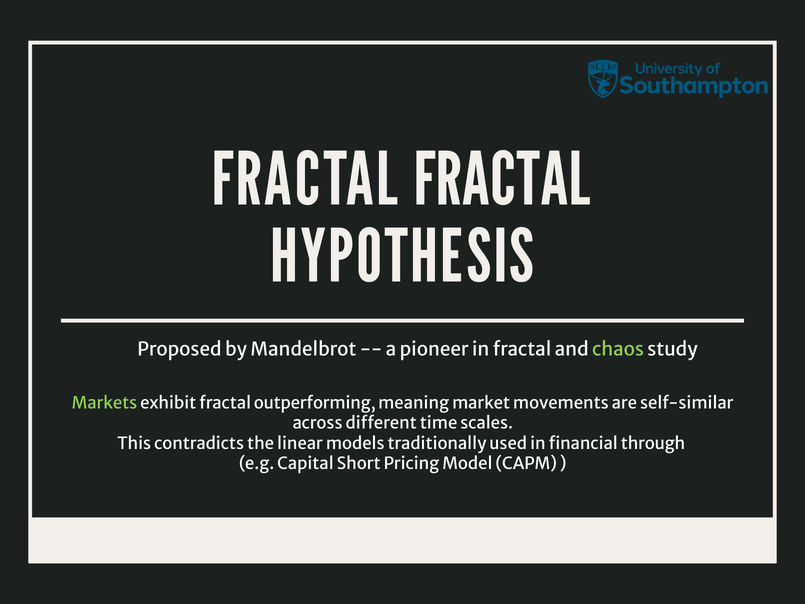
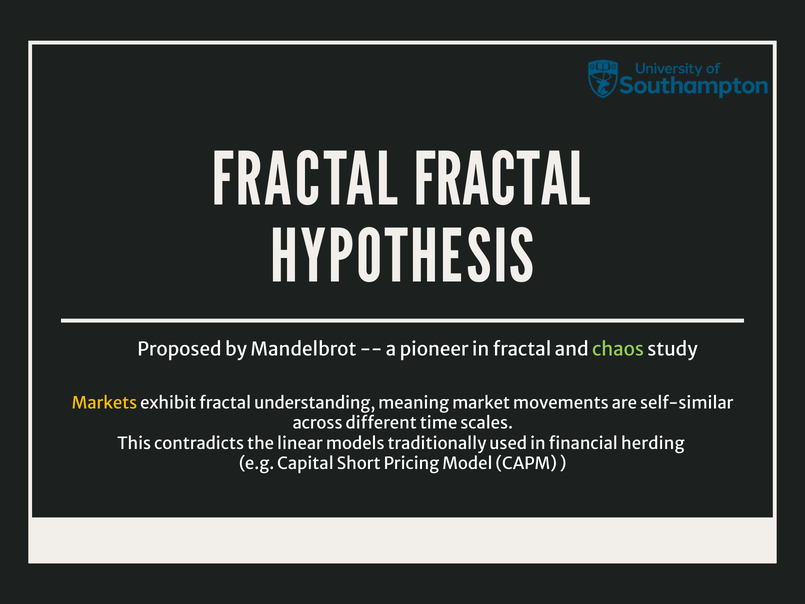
Markets colour: light green -> yellow
outperforming: outperforming -> understanding
through: through -> herding
